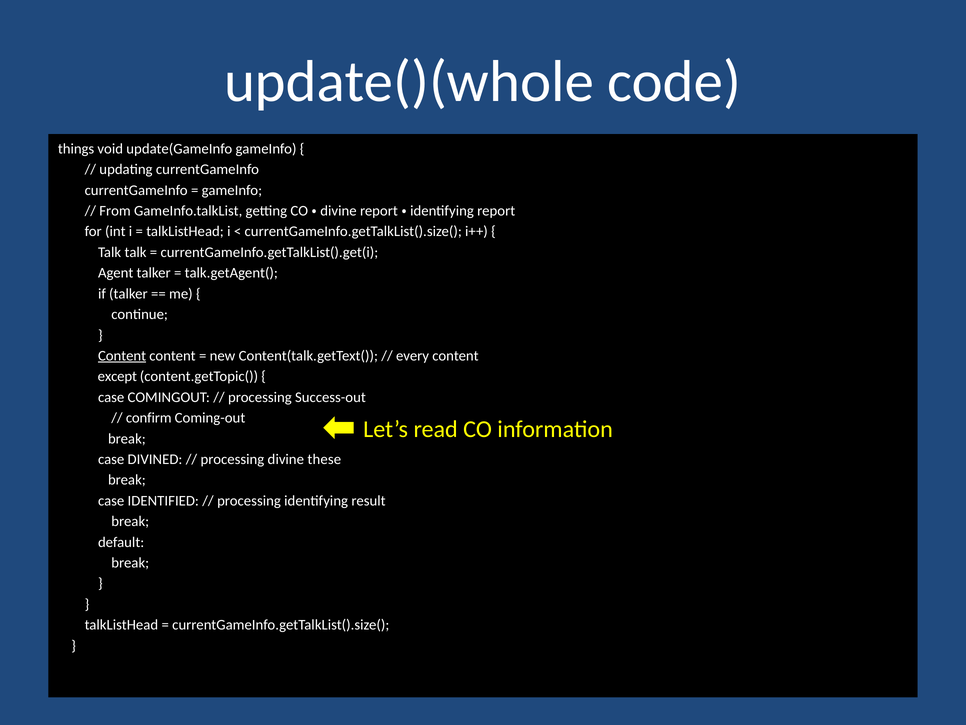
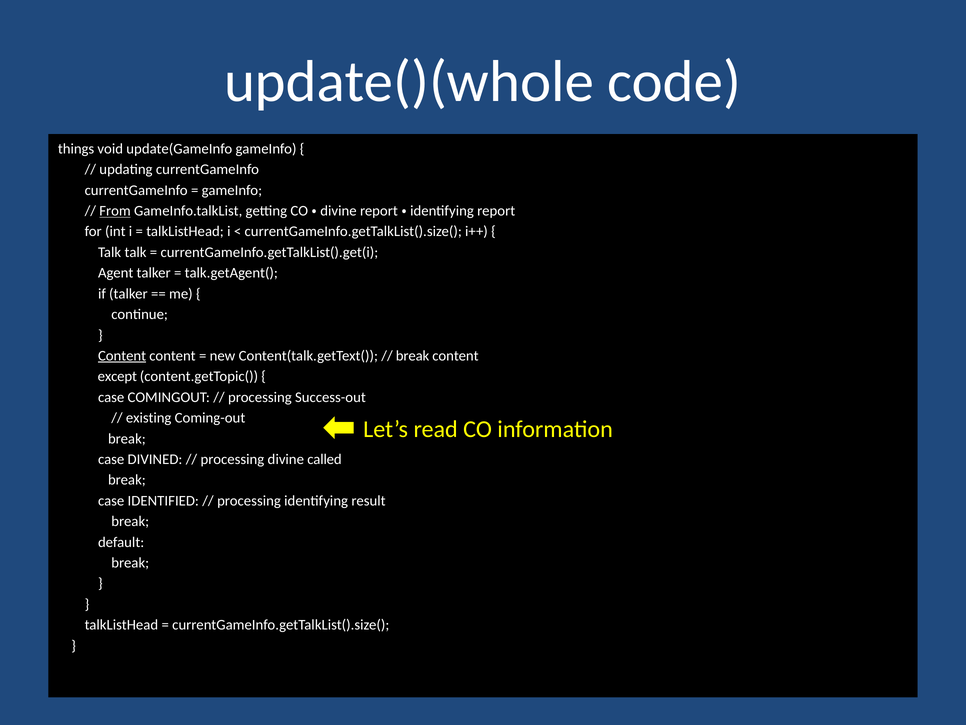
From underline: none -> present
every at (413, 356): every -> break
confirm: confirm -> existing
these: these -> called
